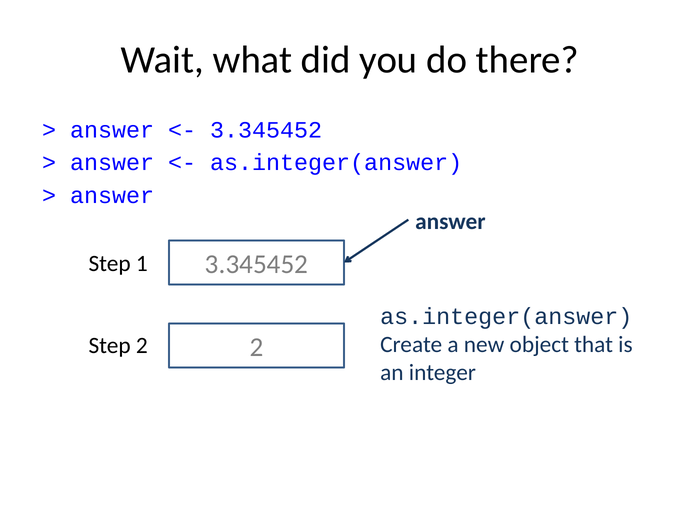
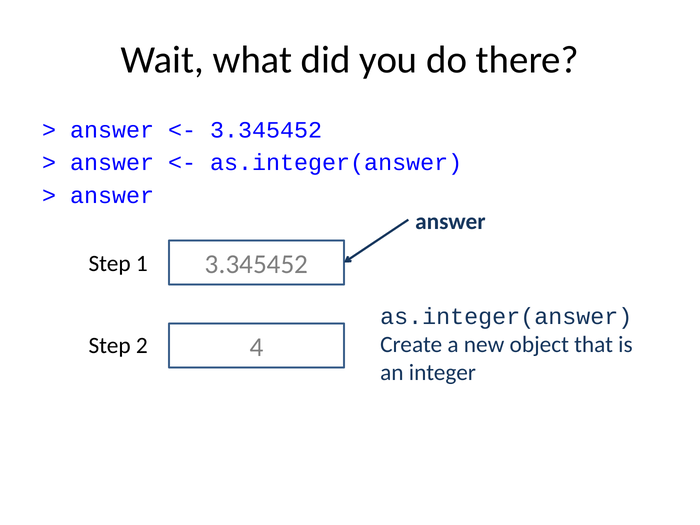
2 2: 2 -> 4
